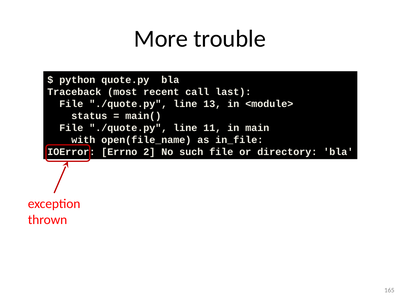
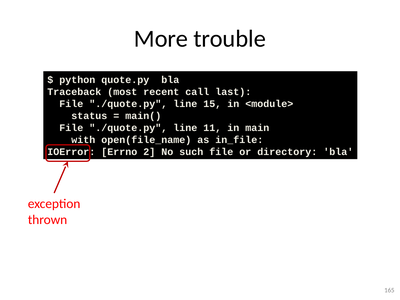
13: 13 -> 15
